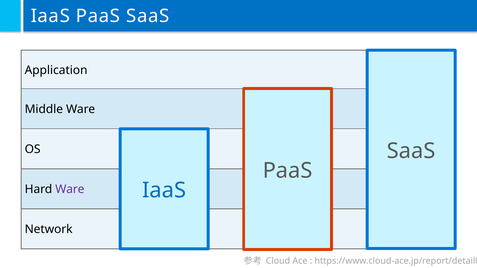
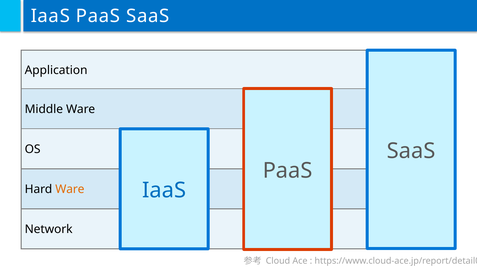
Ware at (70, 190) colour: purple -> orange
